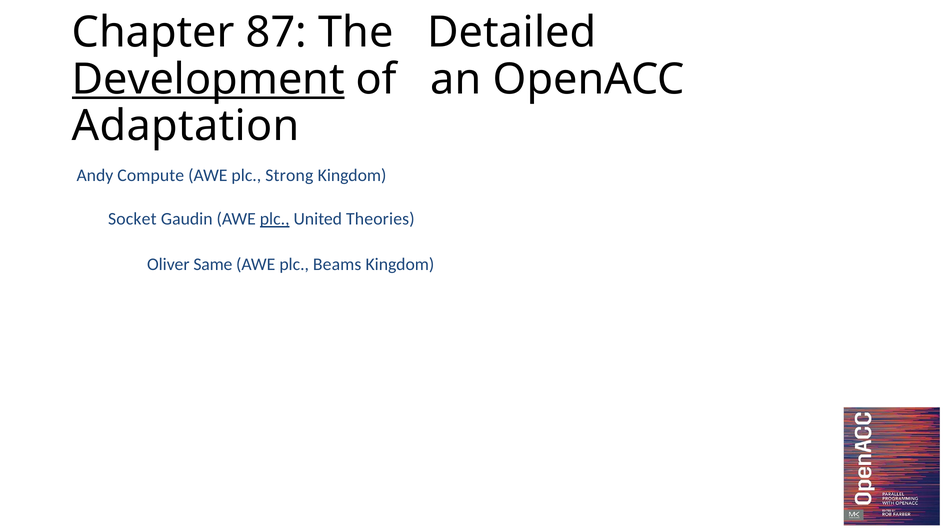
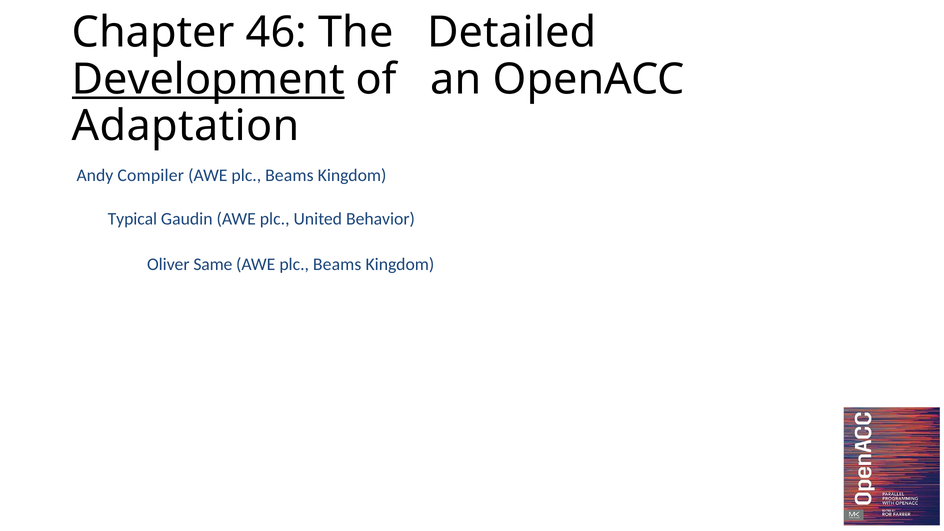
87: 87 -> 46
Compute: Compute -> Compiler
Strong at (289, 176): Strong -> Beams
Socket: Socket -> Typical
plc at (275, 219) underline: present -> none
Theories: Theories -> Behavior
